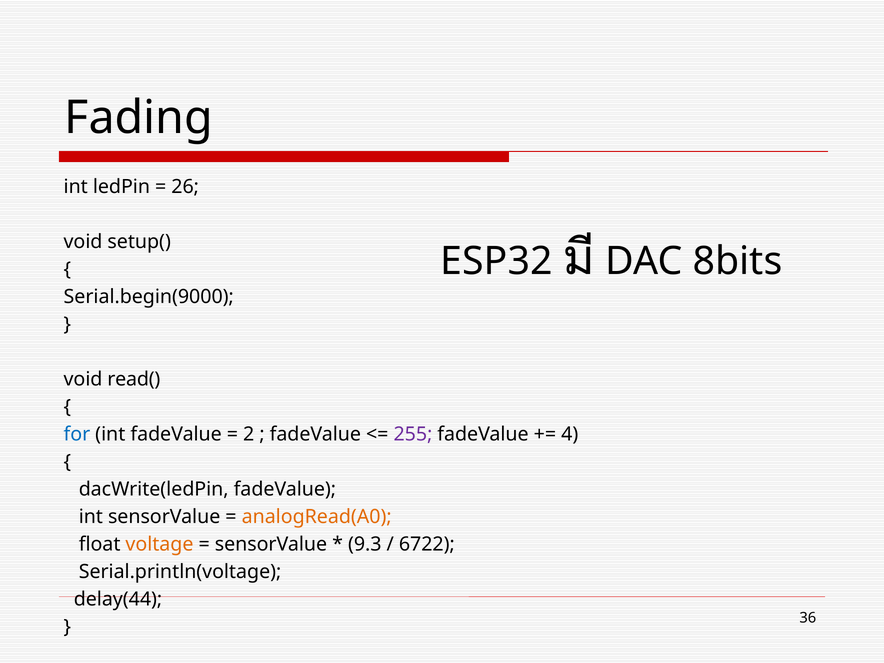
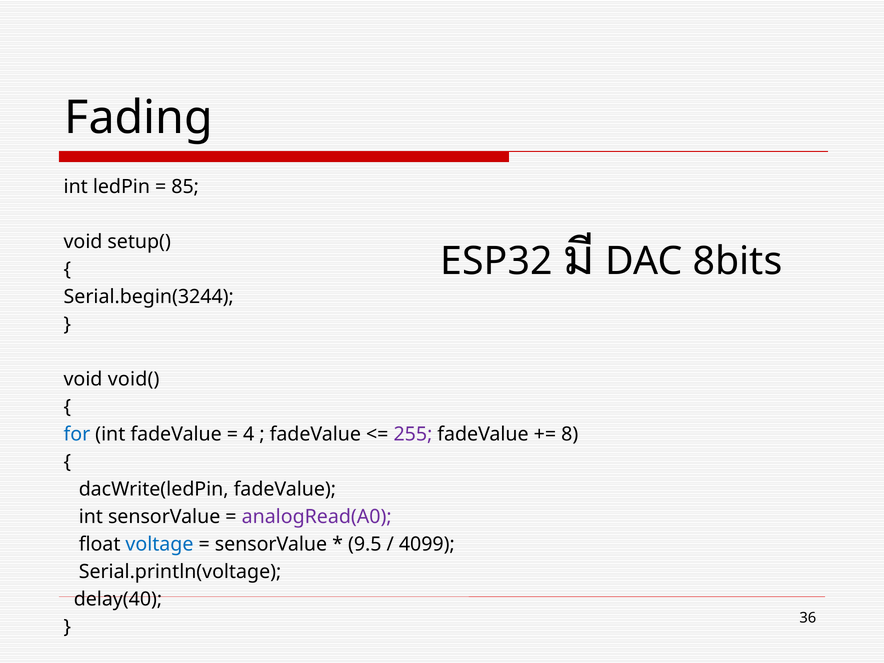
26: 26 -> 85
Serial.begin(9000: Serial.begin(9000 -> Serial.begin(3244
read(: read( -> void(
2: 2 -> 4
4: 4 -> 8
analogRead(A0 colour: orange -> purple
voltage colour: orange -> blue
9.3: 9.3 -> 9.5
6722: 6722 -> 4099
delay(44: delay(44 -> delay(40
